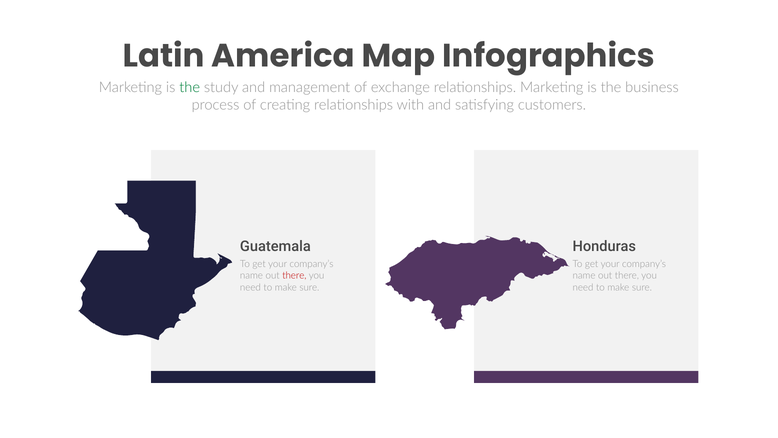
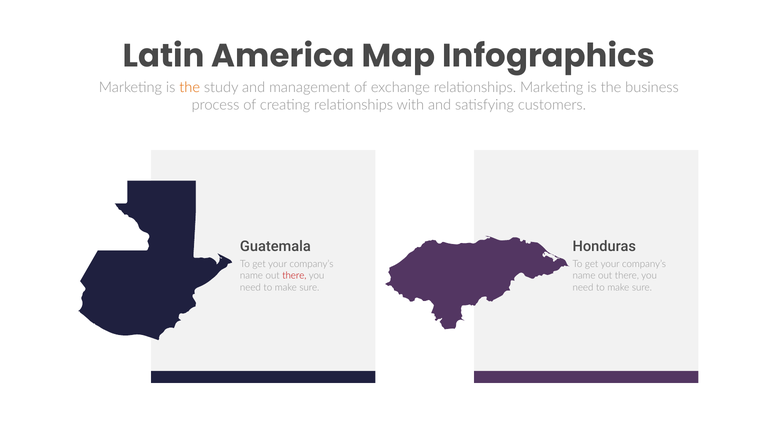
the at (190, 87) colour: green -> orange
